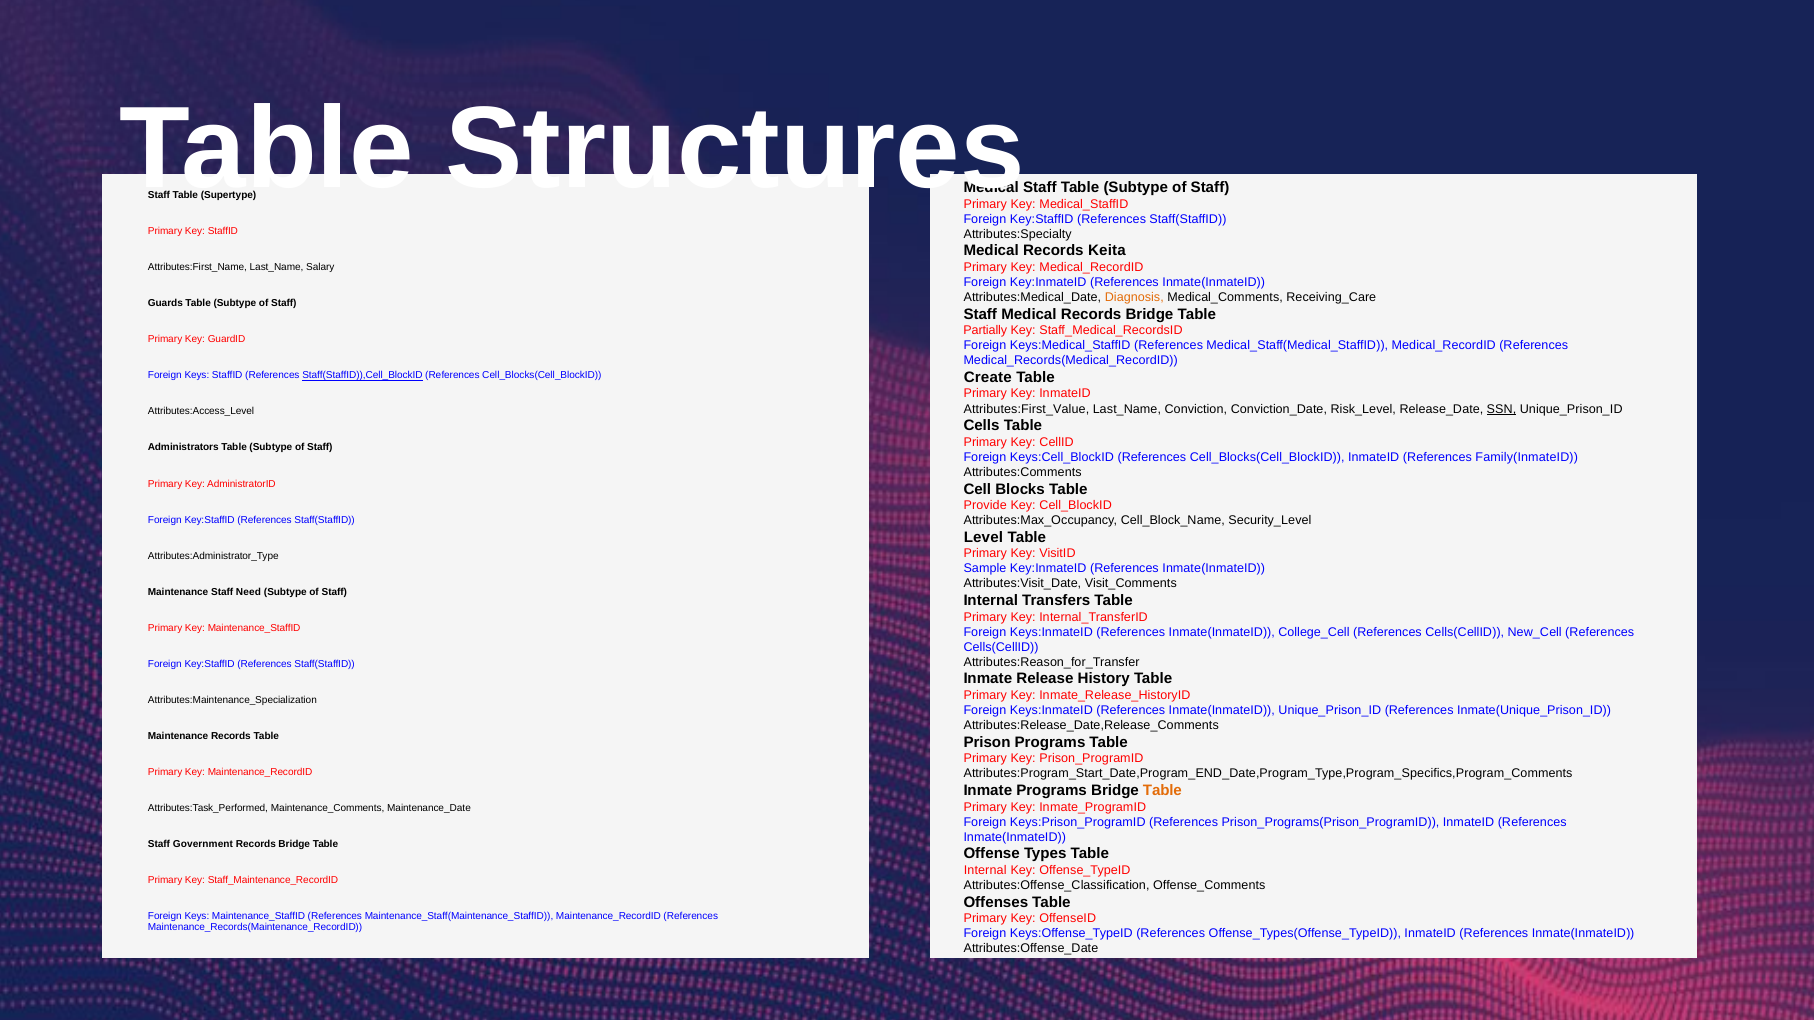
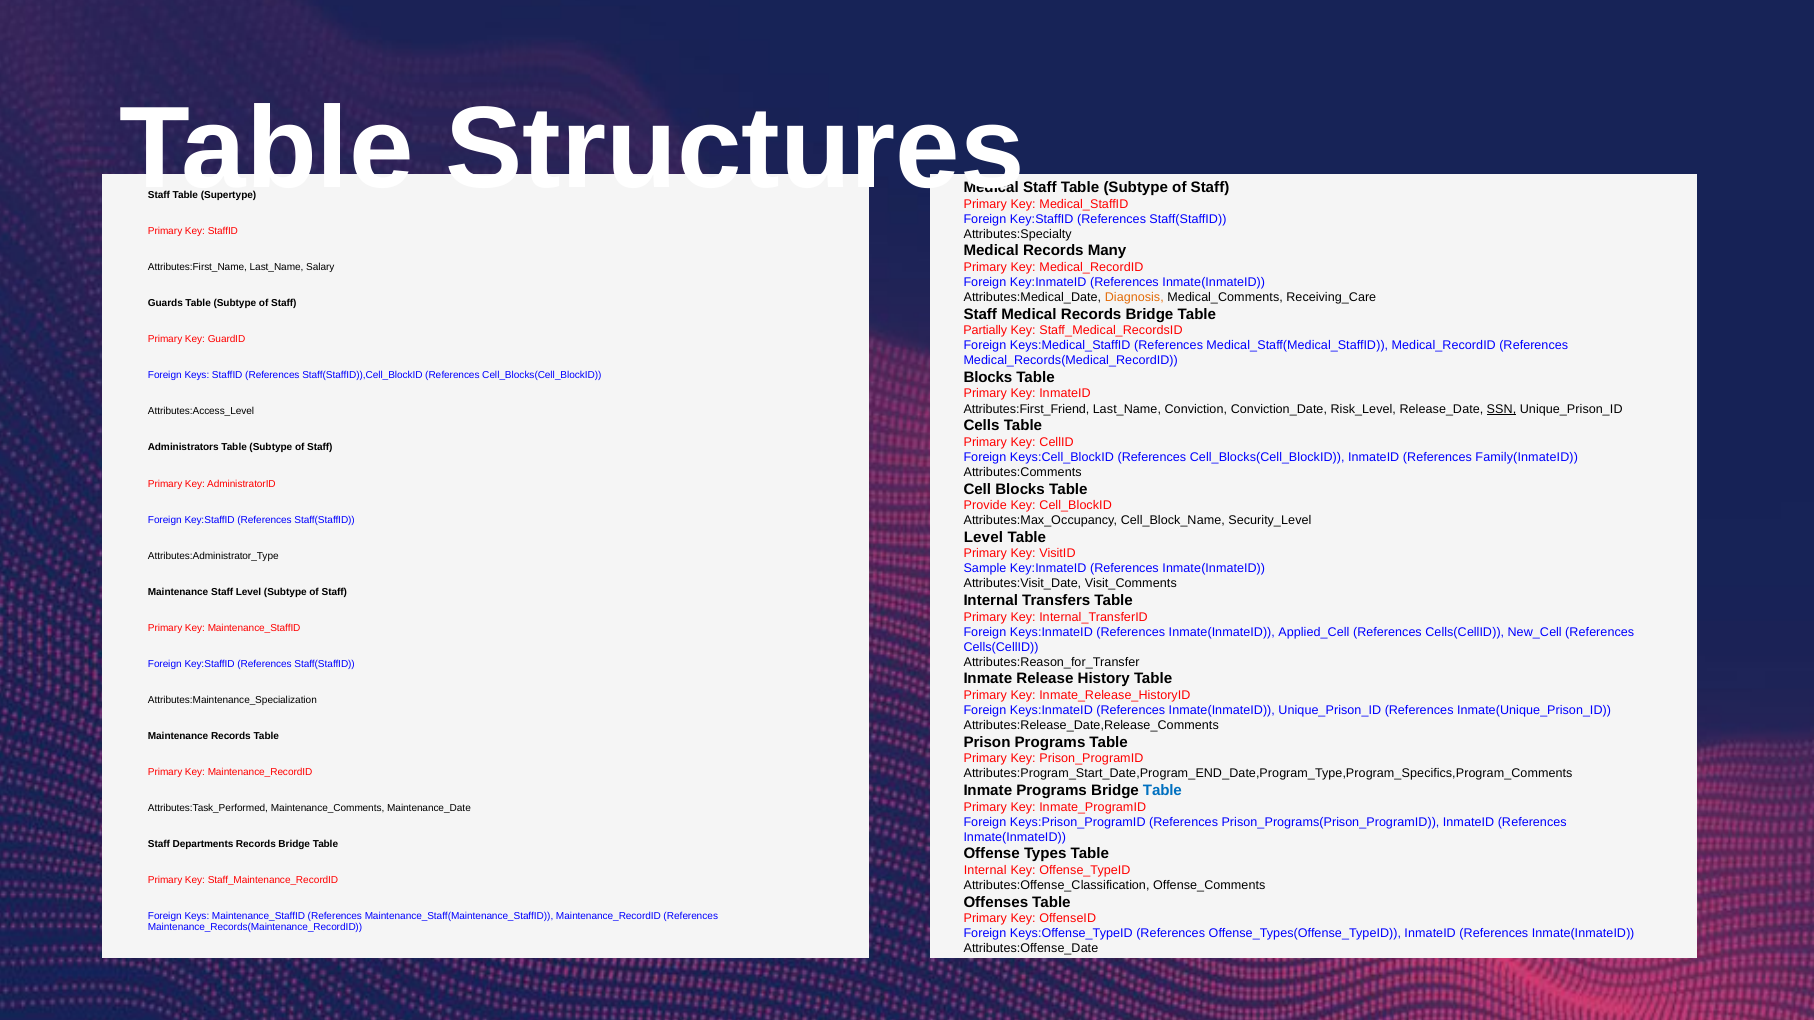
Keita: Keita -> Many
Create at (988, 378): Create -> Blocks
Staff(StaffID)),Cell_BlockID underline: present -> none
Attributes:First_Value: Attributes:First_Value -> Attributes:First_Friend
Staff Need: Need -> Level
College_Cell: College_Cell -> Applied_Cell
Table at (1162, 791) colour: orange -> blue
Government: Government -> Departments
